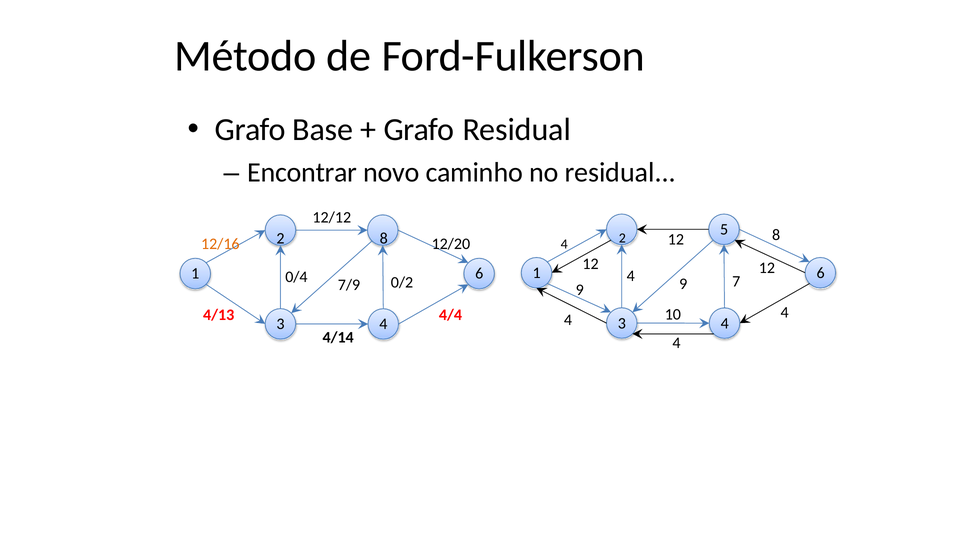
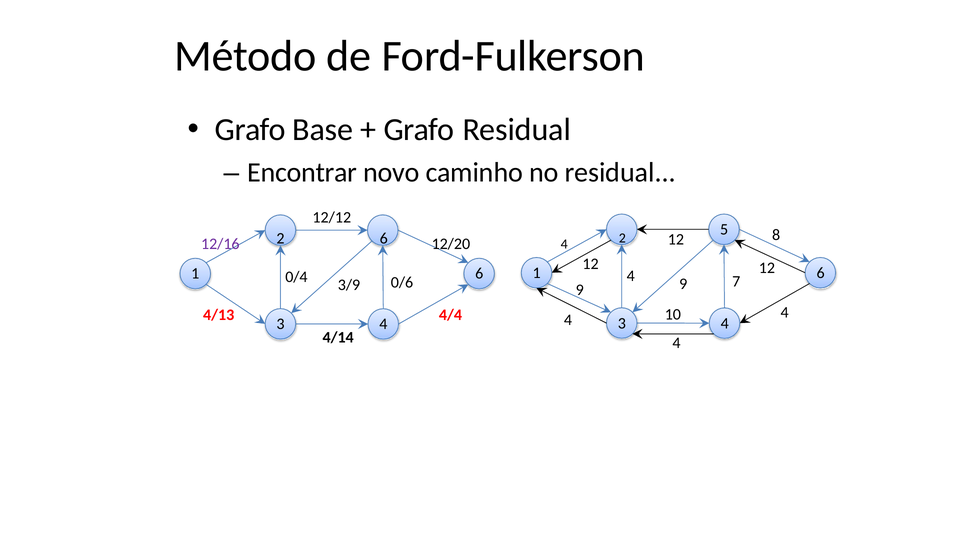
2 8: 8 -> 6
12/16 colour: orange -> purple
0/2: 0/2 -> 0/6
7/9: 7/9 -> 3/9
